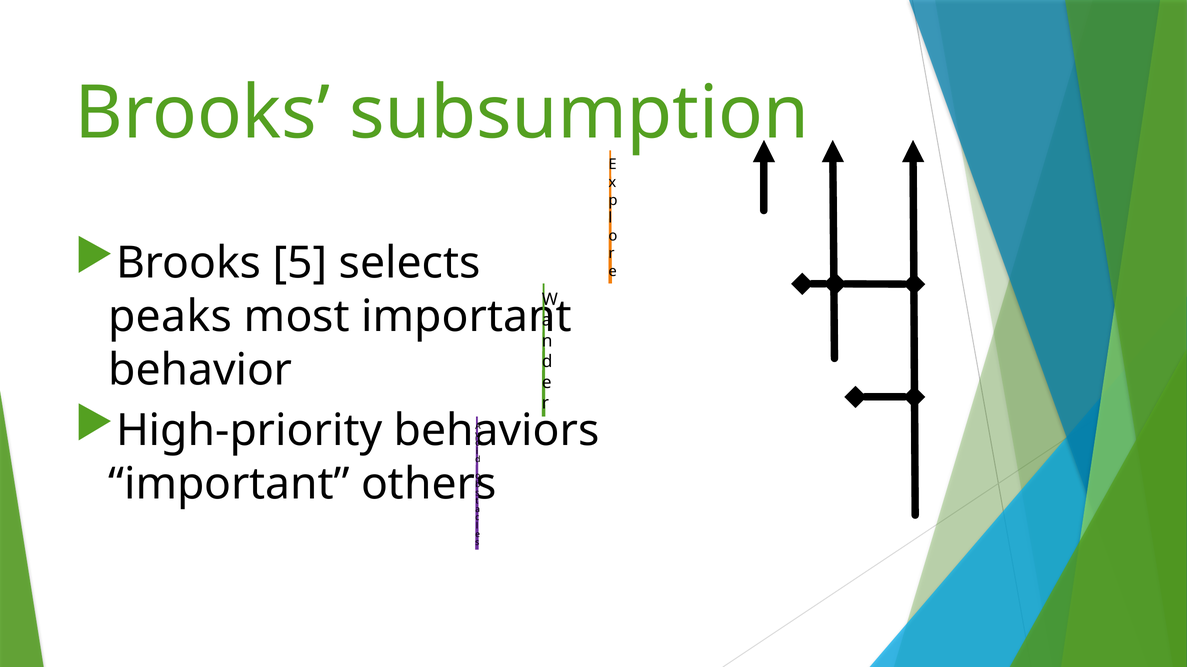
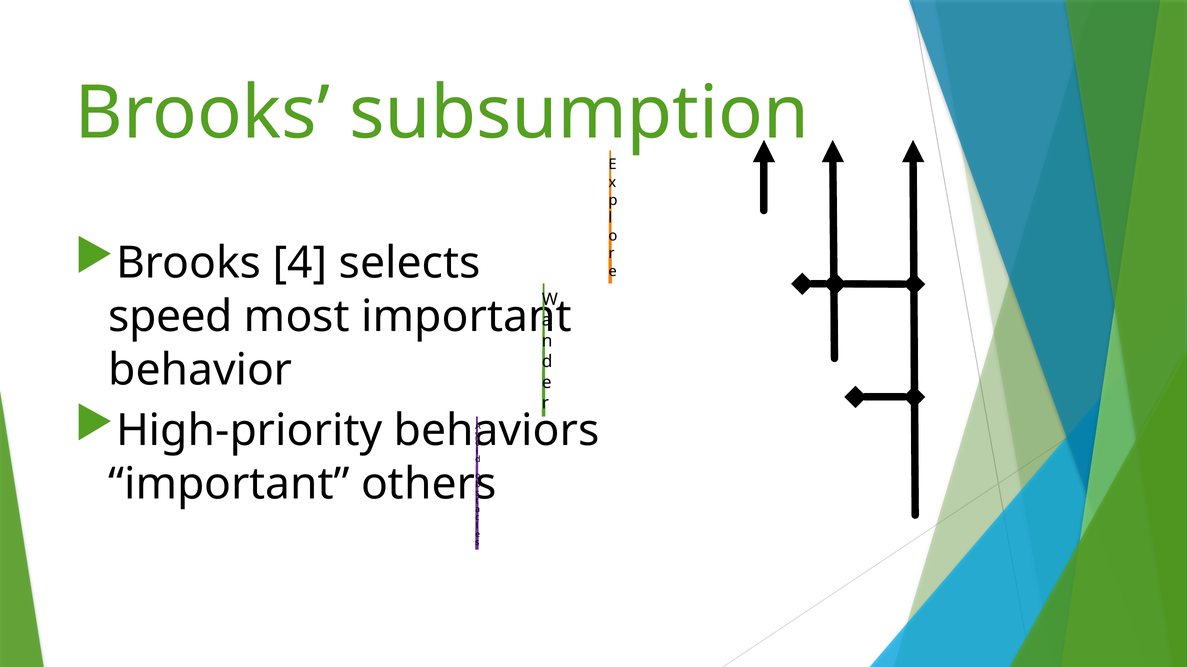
5: 5 -> 4
peaks: peaks -> speed
